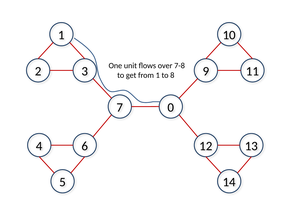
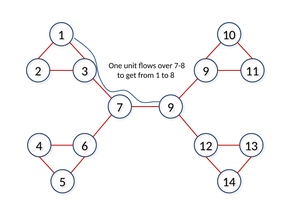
7 0: 0 -> 9
